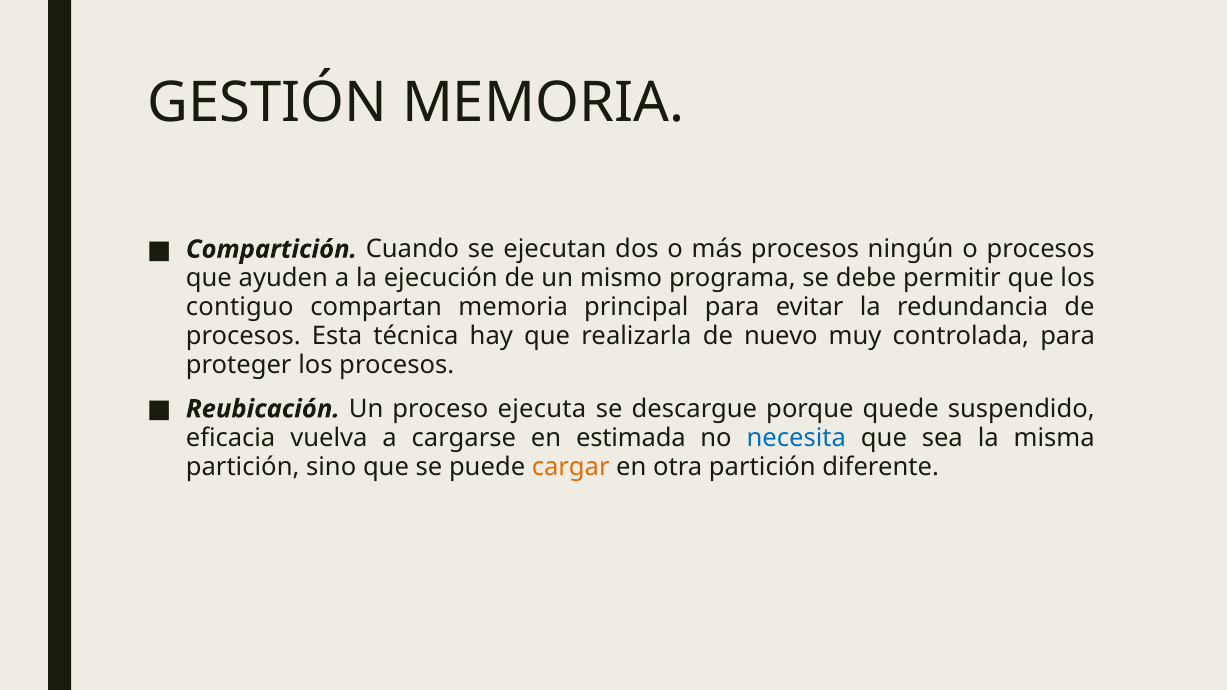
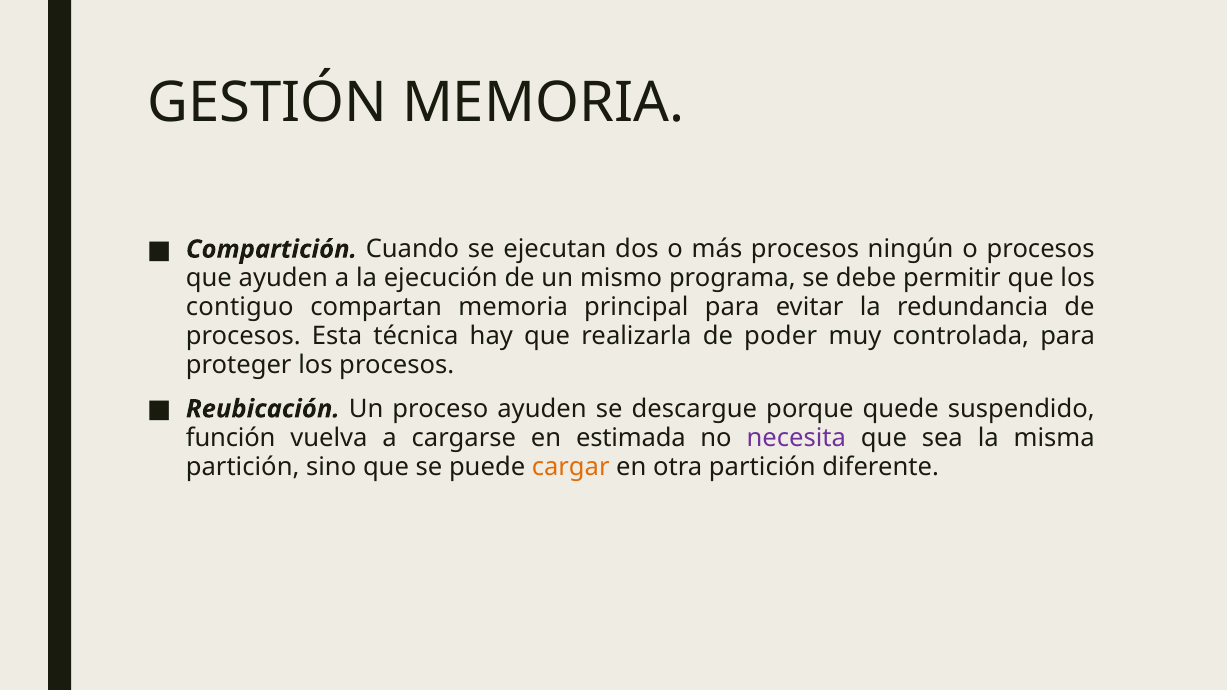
nuevo: nuevo -> poder
proceso ejecuta: ejecuta -> ayuden
eficacia: eficacia -> función
necesita colour: blue -> purple
